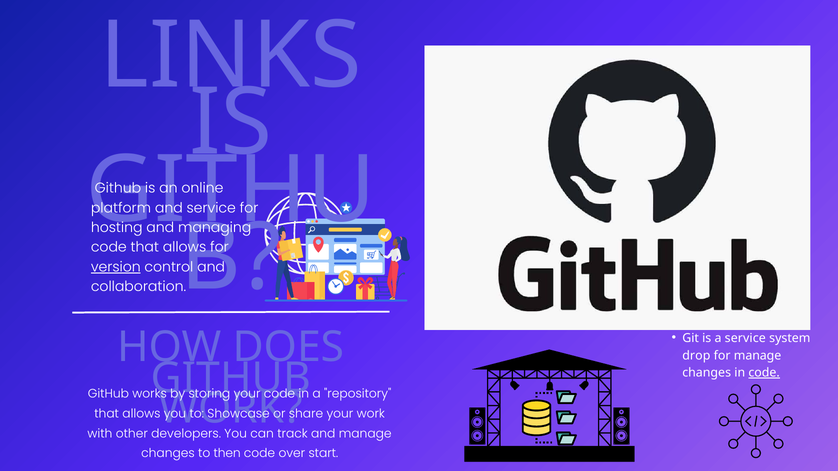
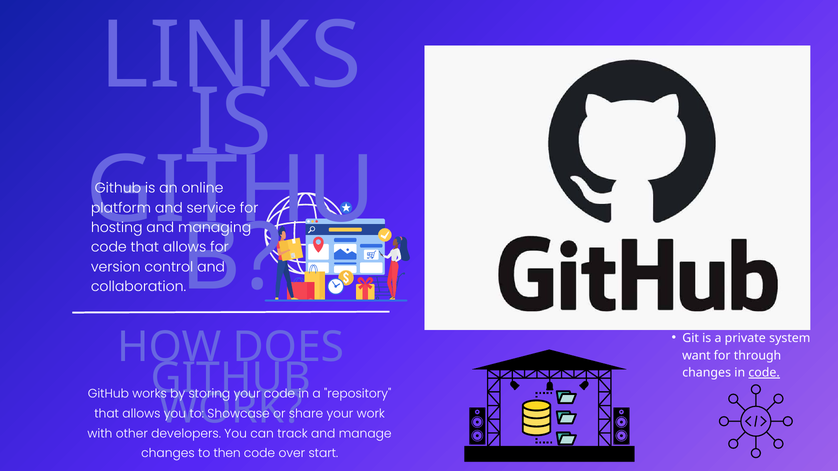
version underline: present -> none
a service: service -> private
drop: drop -> want
for manage: manage -> through
